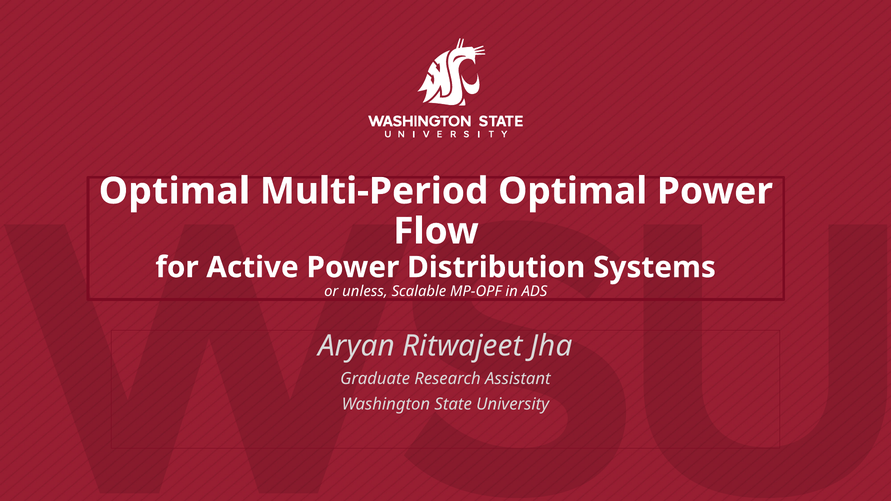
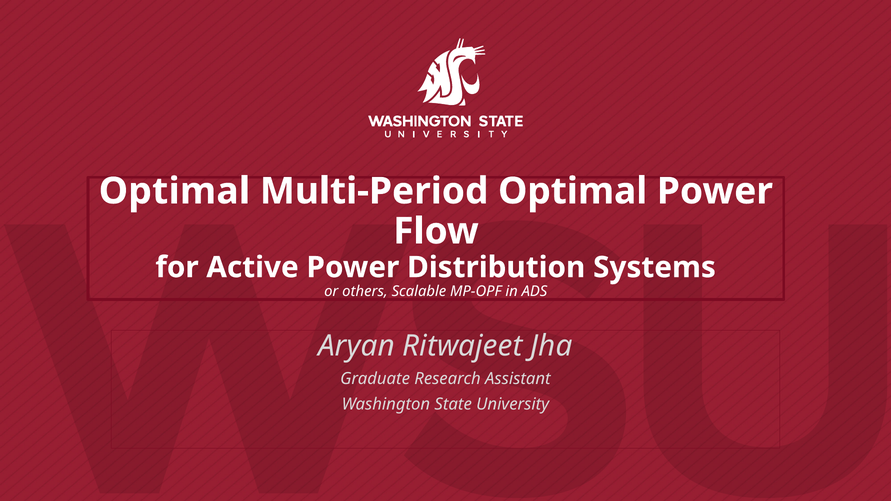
unless: unless -> others
